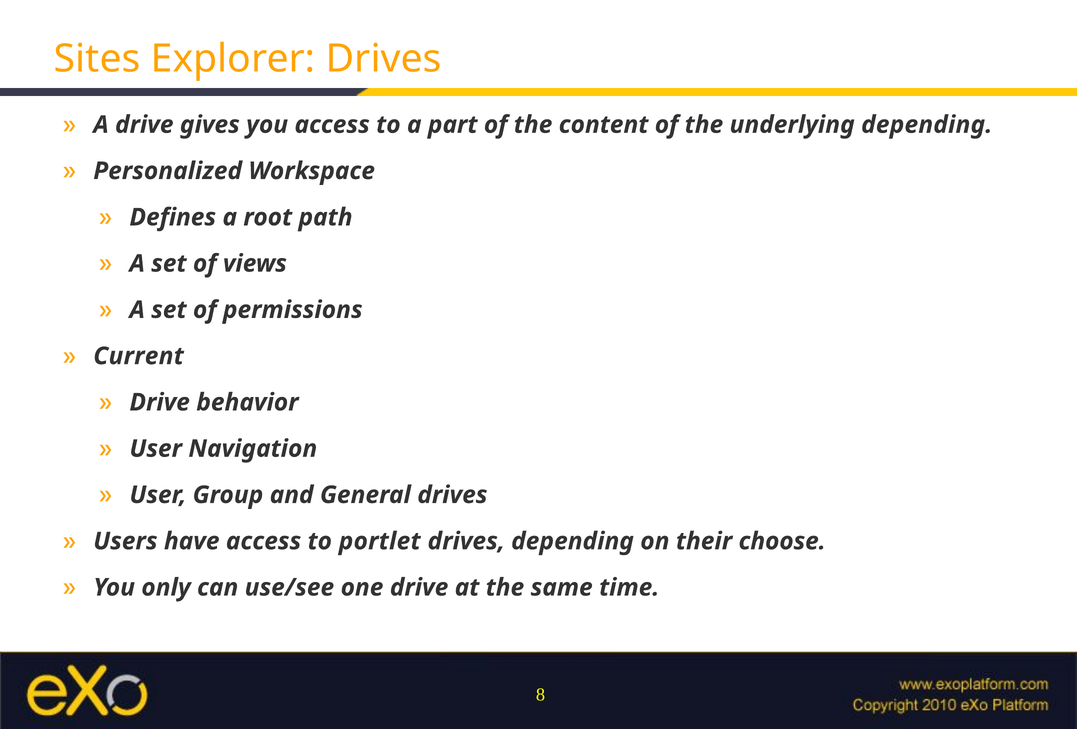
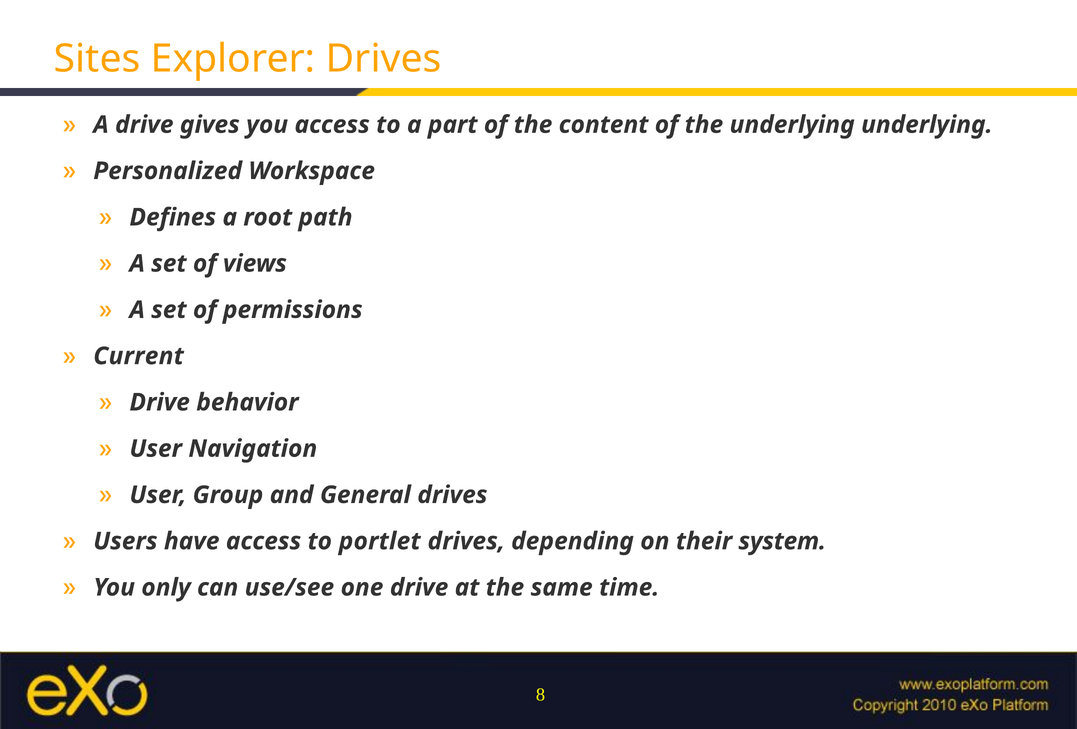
underlying depending: depending -> underlying
choose: choose -> system
